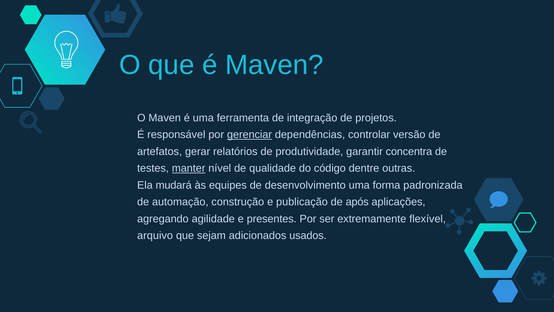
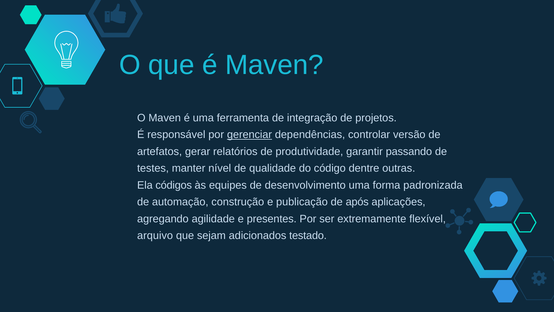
concentra: concentra -> passando
manter underline: present -> none
mudará: mudará -> códigos
usados: usados -> testado
